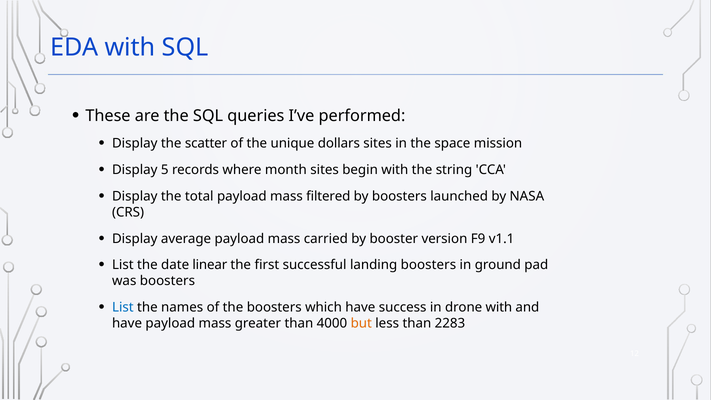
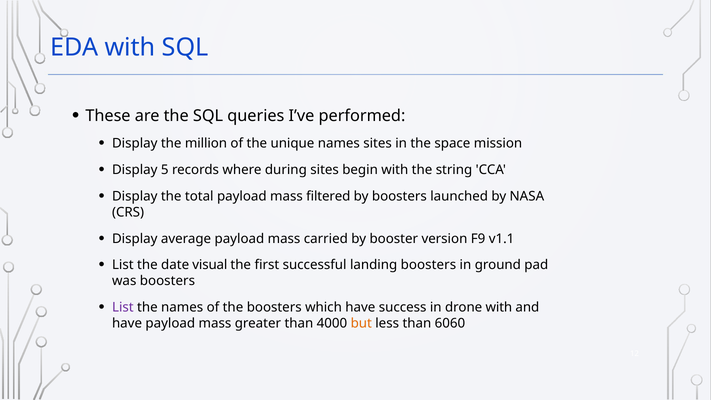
scatter: scatter -> million
unique dollars: dollars -> names
month: month -> during
linear: linear -> visual
List at (123, 307) colour: blue -> purple
2283: 2283 -> 6060
